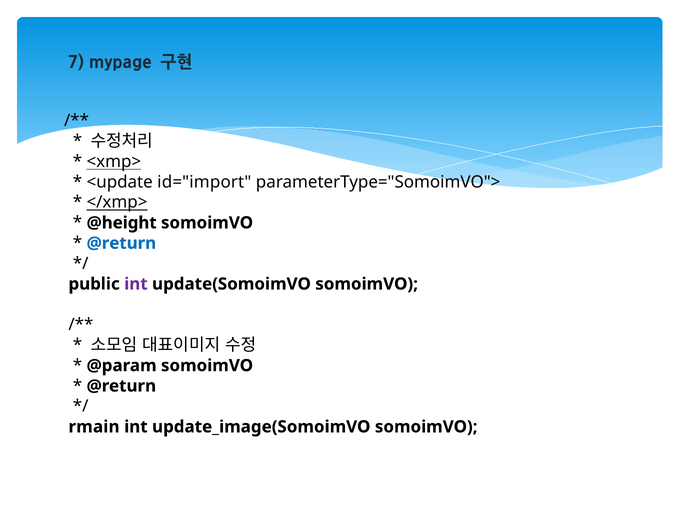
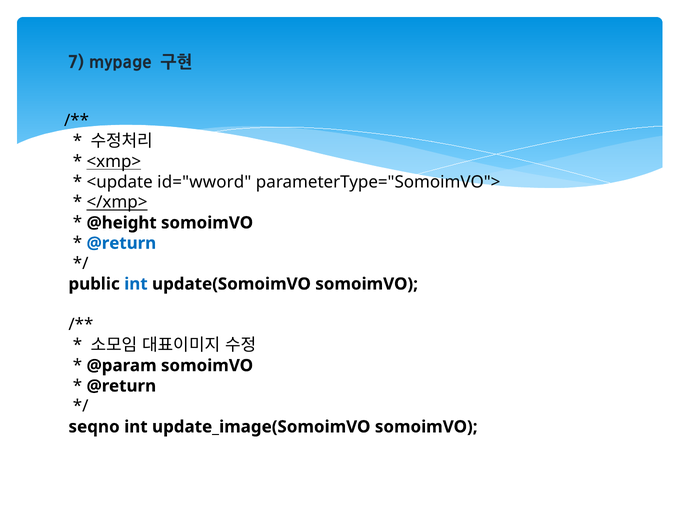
id="import: id="import -> id="wword
int at (136, 284) colour: purple -> blue
rmain: rmain -> seqno
